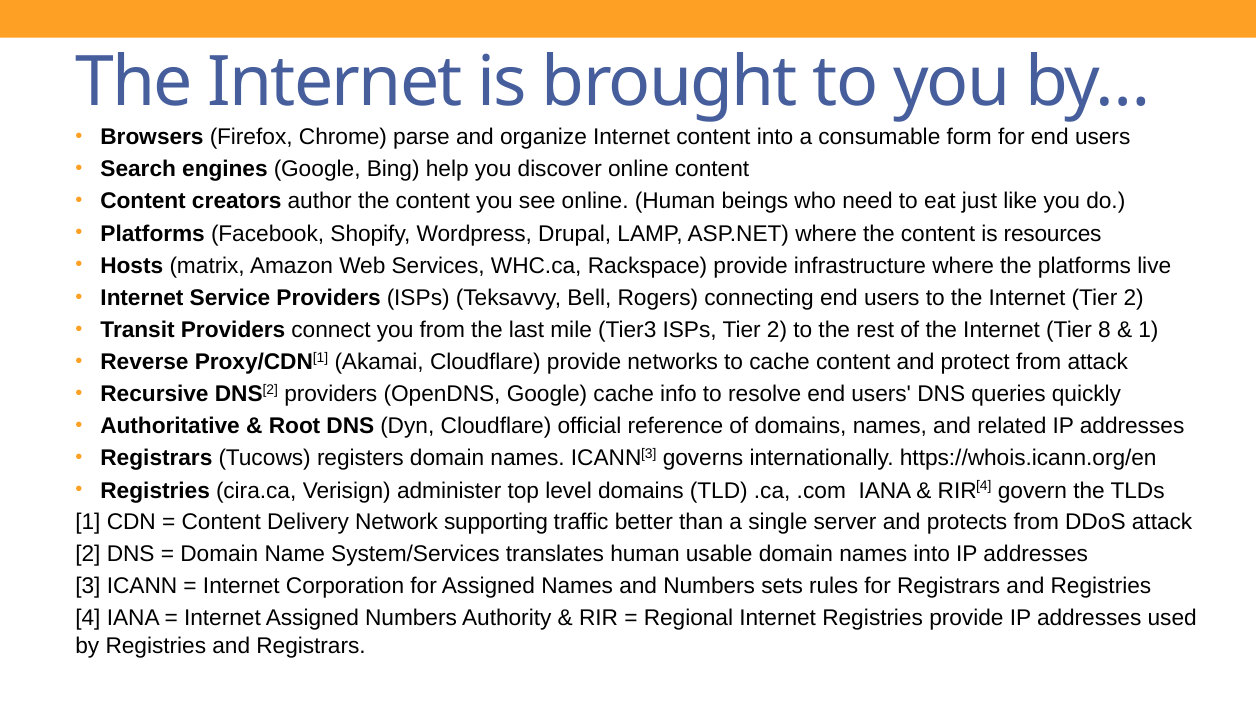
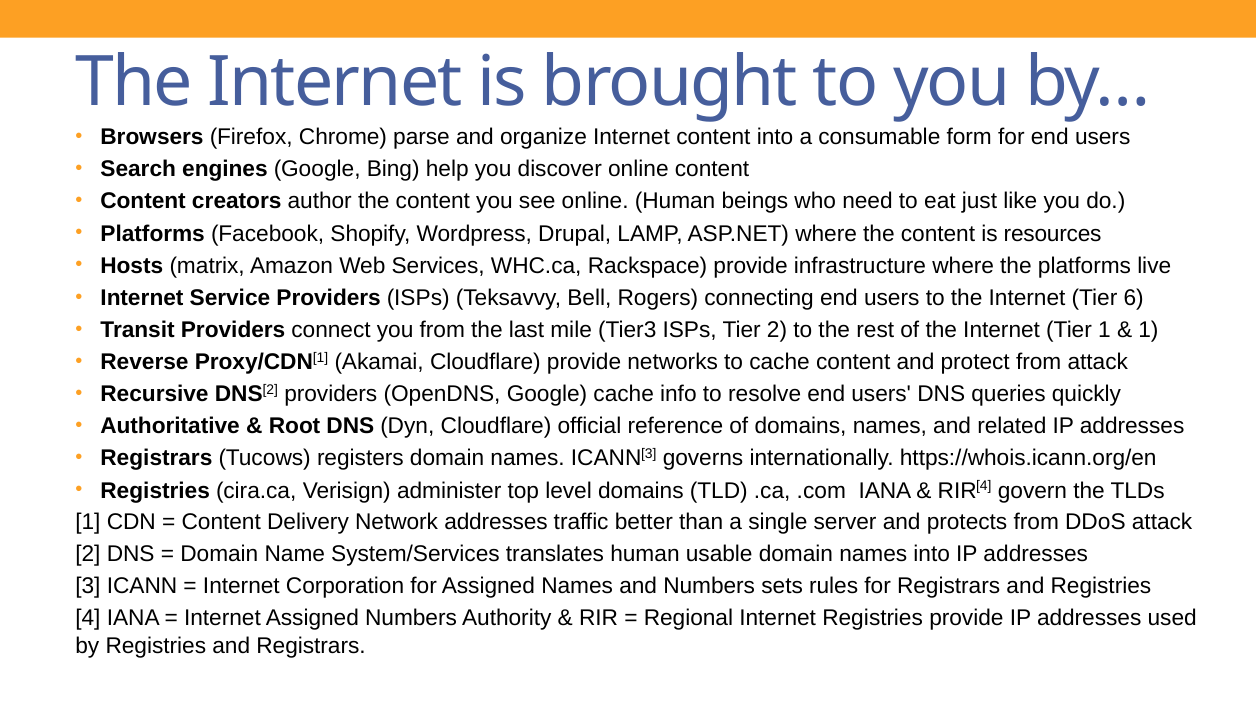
Internet Tier 2: 2 -> 6
Tier 8: 8 -> 1
Network supporting: supporting -> addresses
